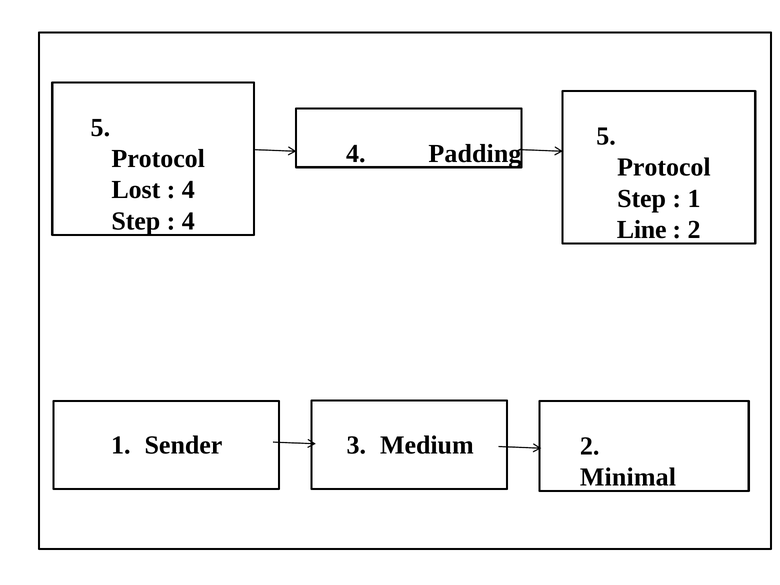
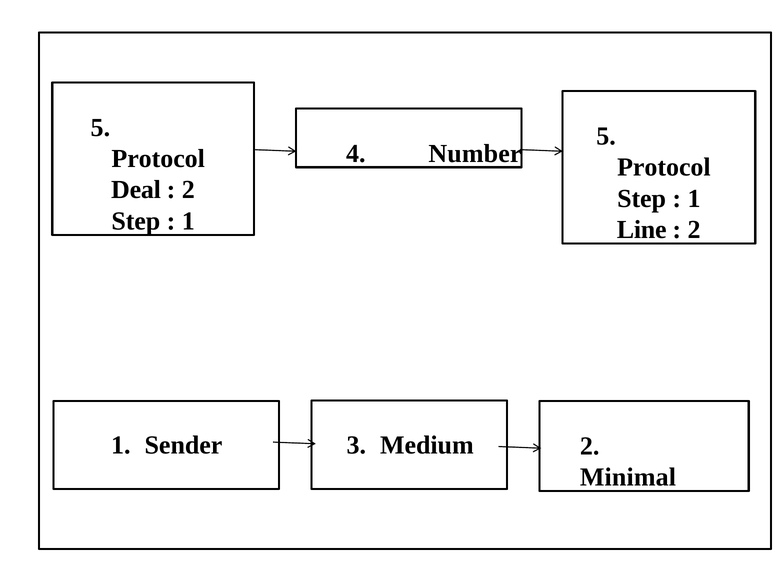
Padding: Padding -> Number
Lost: Lost -> Deal
4 at (188, 190): 4 -> 2
4 at (188, 221): 4 -> 1
